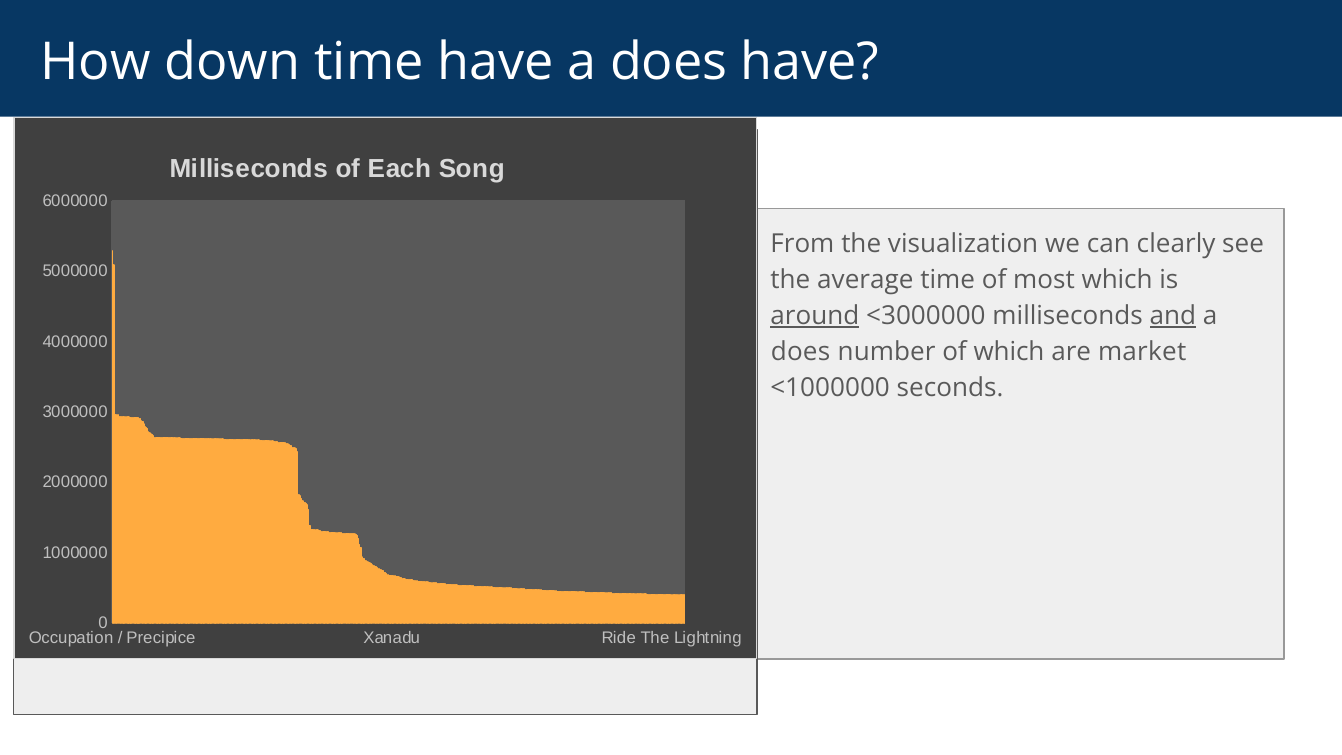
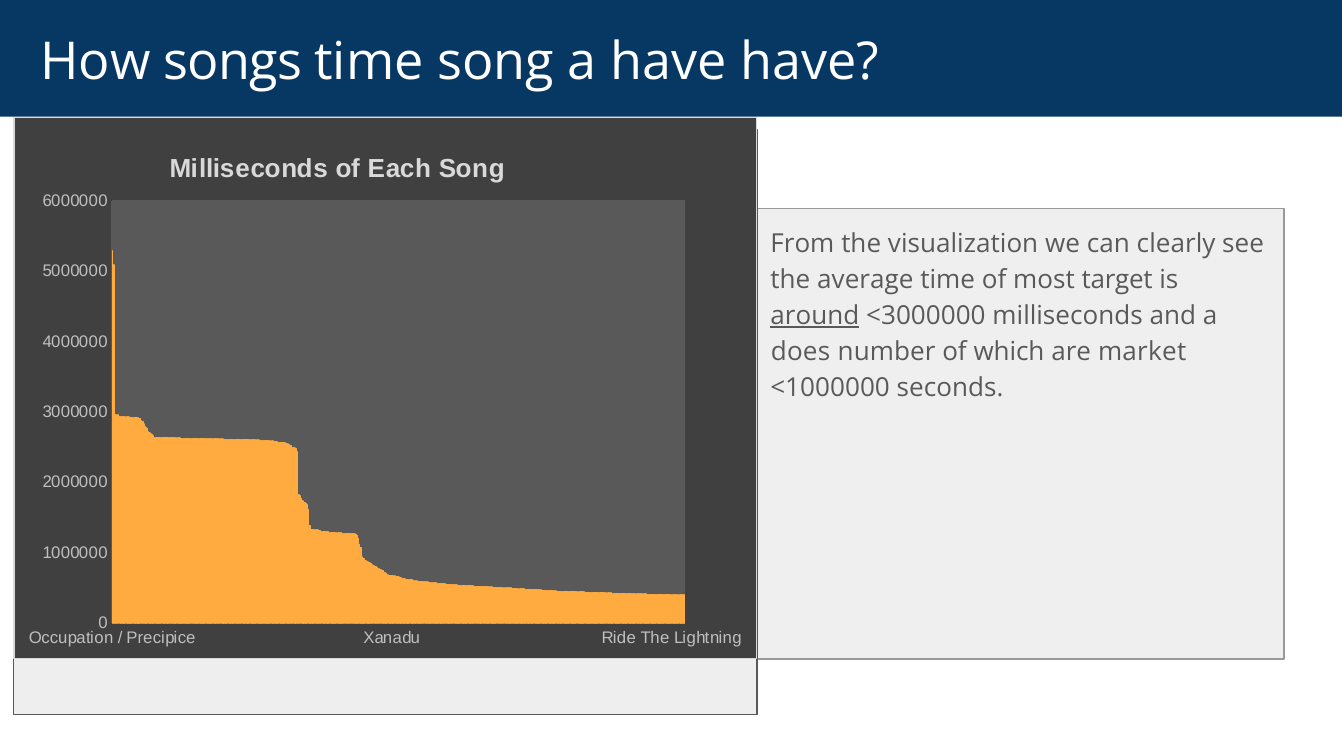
down: down -> songs
time have: have -> song
does at (669, 62): does -> have
most which: which -> target
and underline: present -> none
